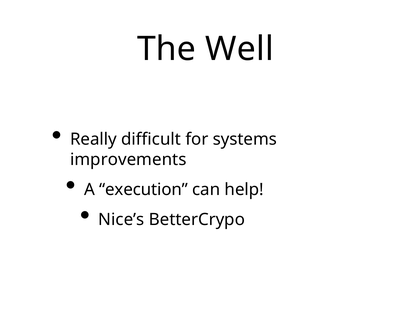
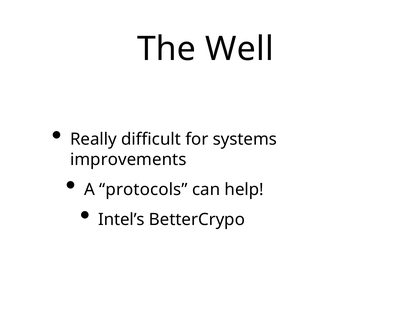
execution: execution -> protocols
Nice’s: Nice’s -> Intel’s
